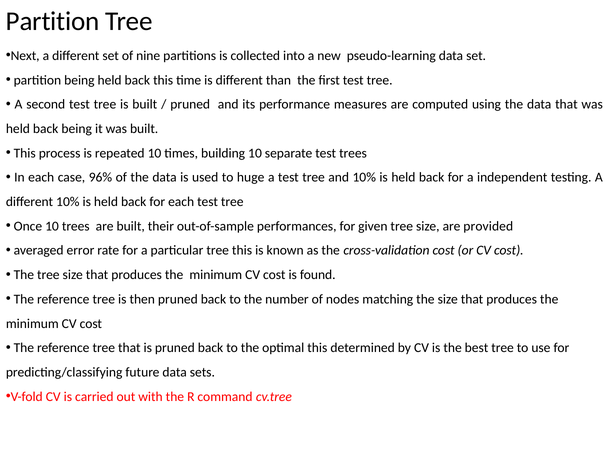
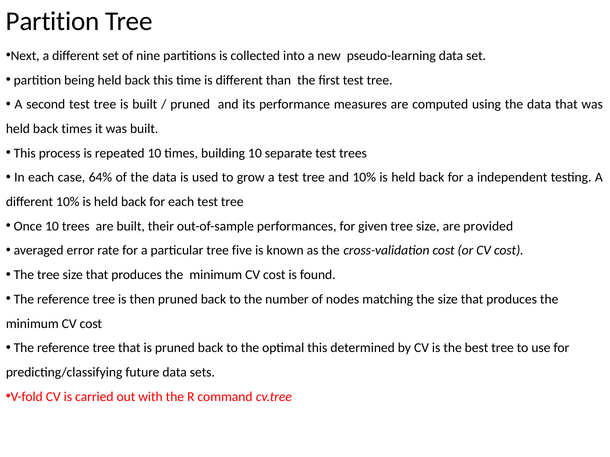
back being: being -> times
96%: 96% -> 64%
huge: huge -> grow
tree this: this -> five
